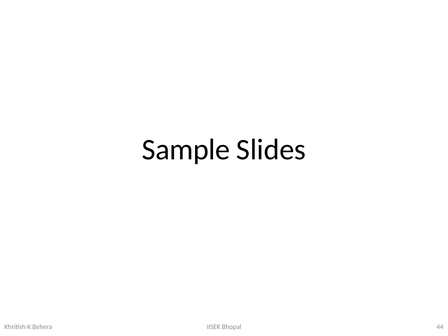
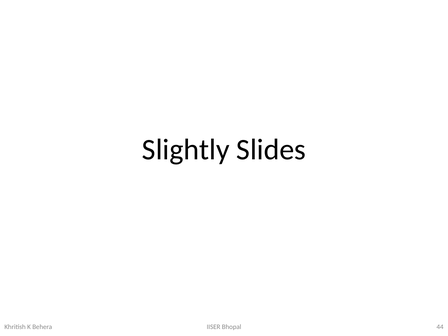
Sample: Sample -> Slightly
